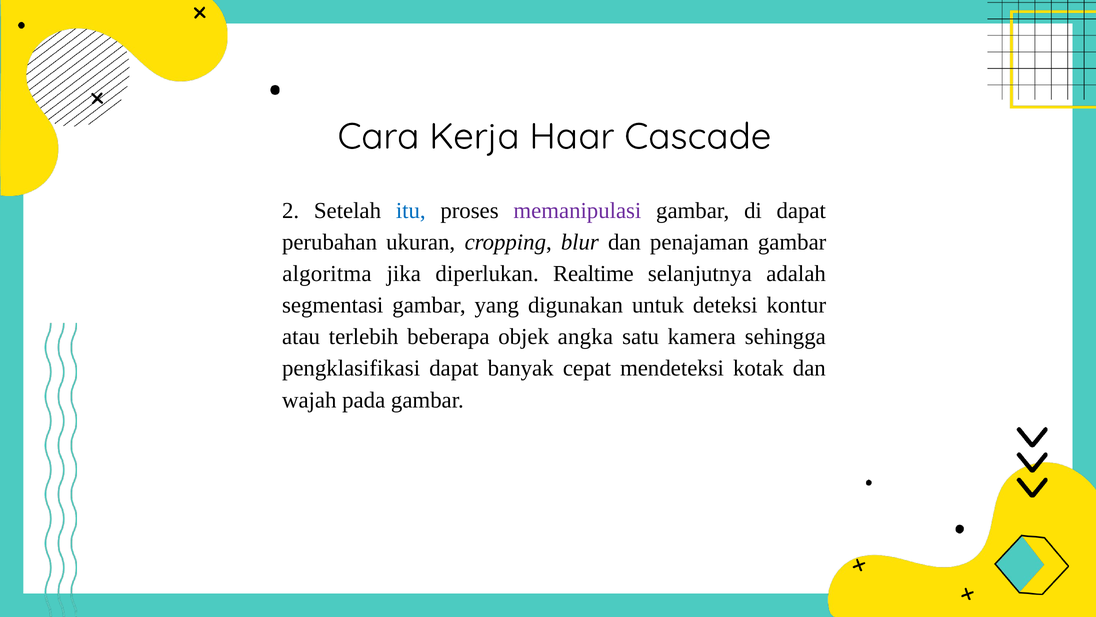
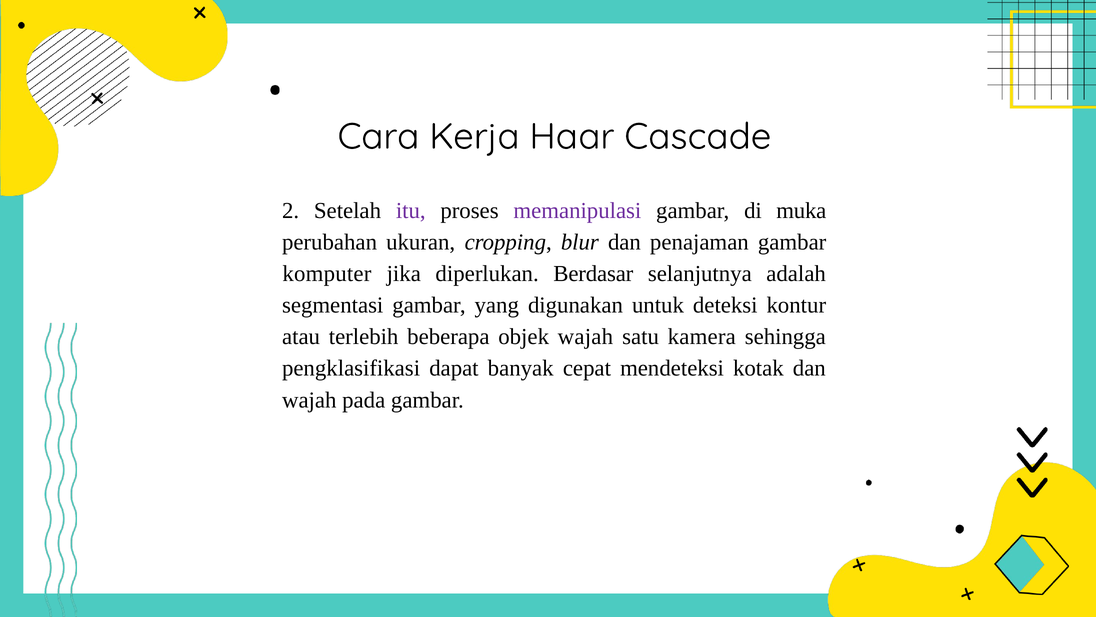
itu colour: blue -> purple
di dapat: dapat -> muka
algoritma: algoritma -> komputer
Realtime: Realtime -> Berdasar
objek angka: angka -> wajah
